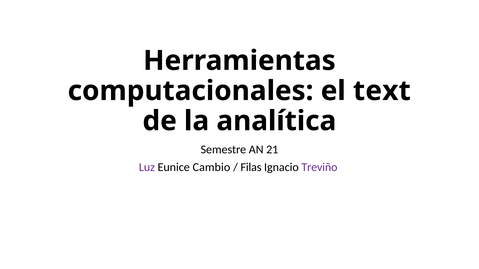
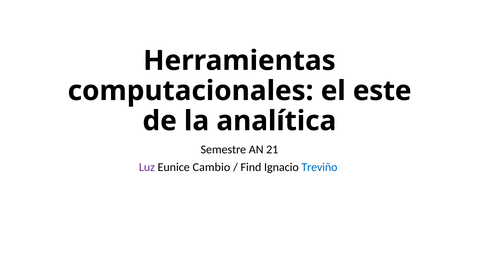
text: text -> este
Filas: Filas -> Find
Treviño colour: purple -> blue
